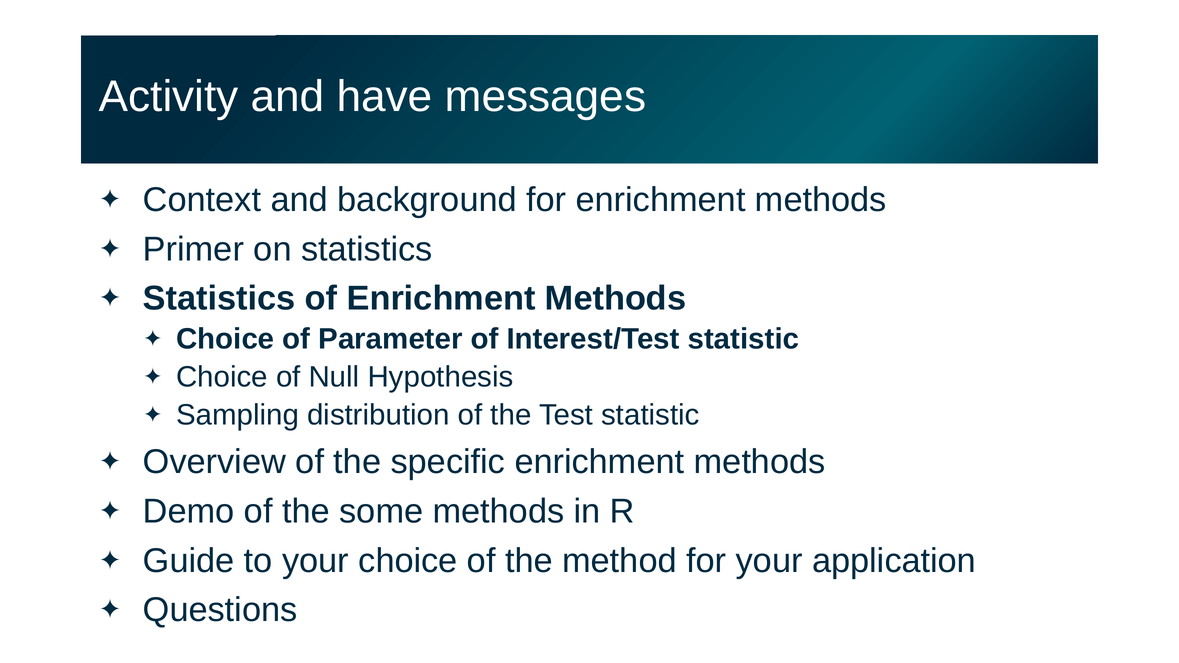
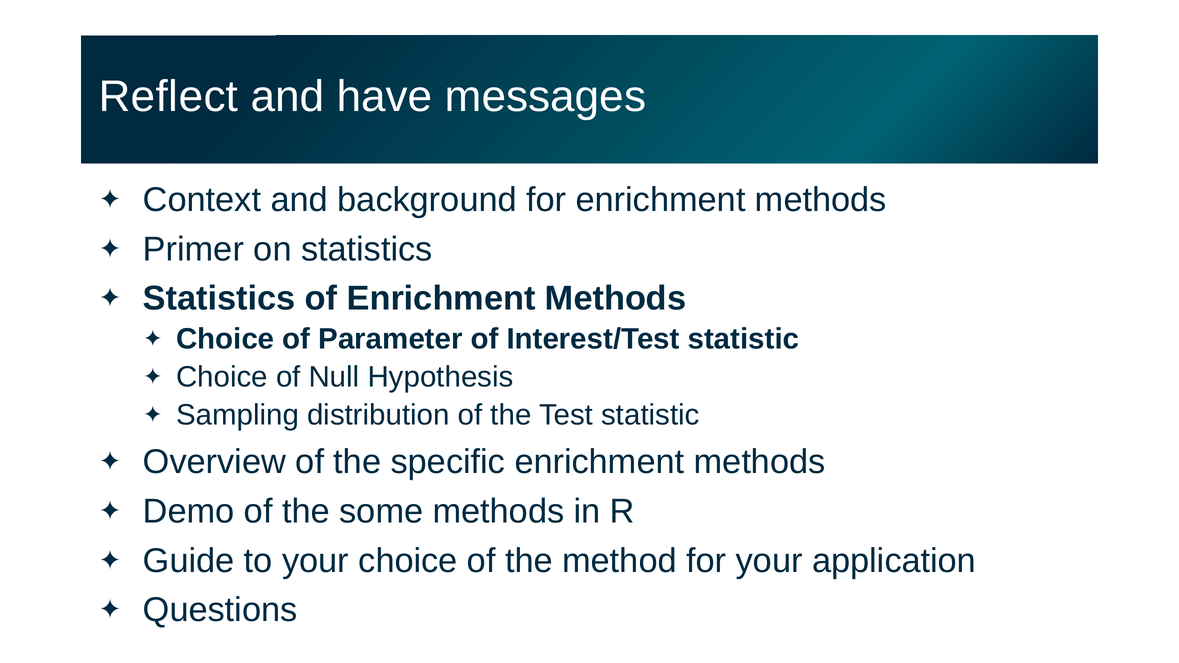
Activity: Activity -> Reflect
